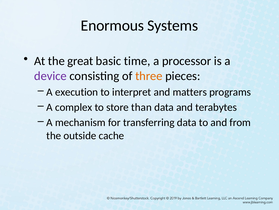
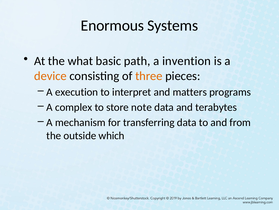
great: great -> what
time: time -> path
processor: processor -> invention
device colour: purple -> orange
than: than -> note
cache: cache -> which
